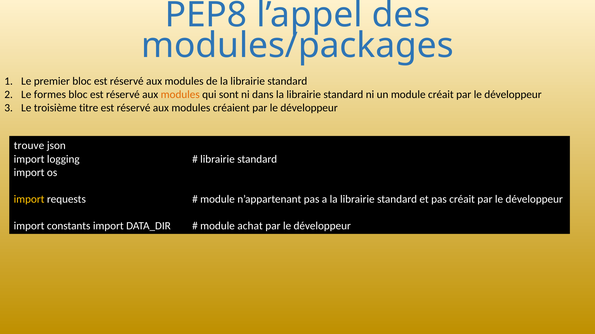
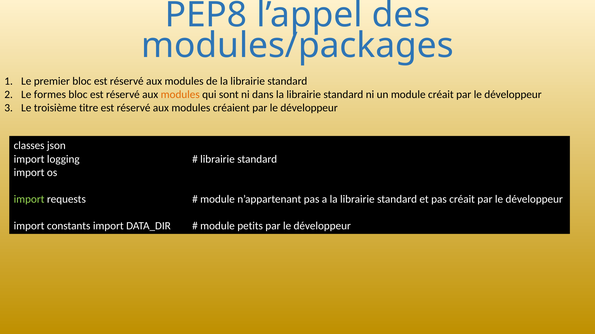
trouve: trouve -> classes
import at (29, 199) colour: yellow -> light green
achat: achat -> petits
